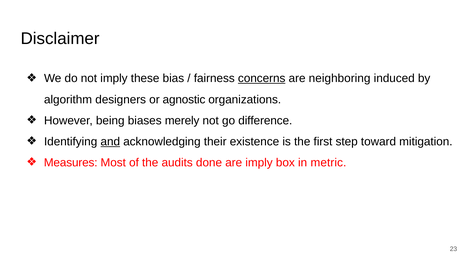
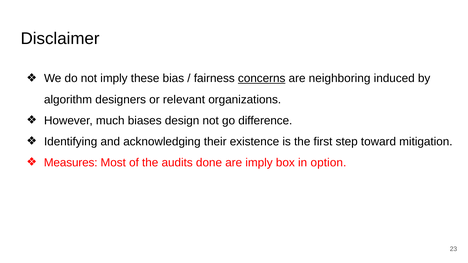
agnostic: agnostic -> relevant
being: being -> much
merely: merely -> design
and underline: present -> none
metric: metric -> option
